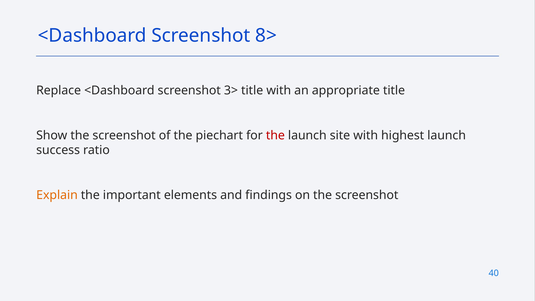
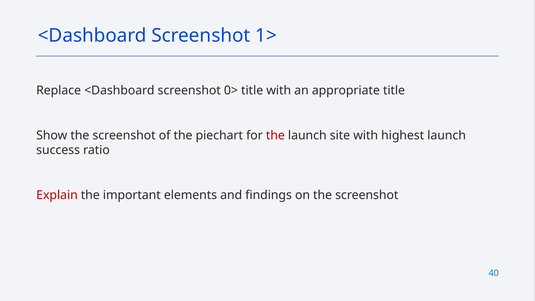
8>: 8> -> 1>
3>: 3> -> 0>
Explain colour: orange -> red
